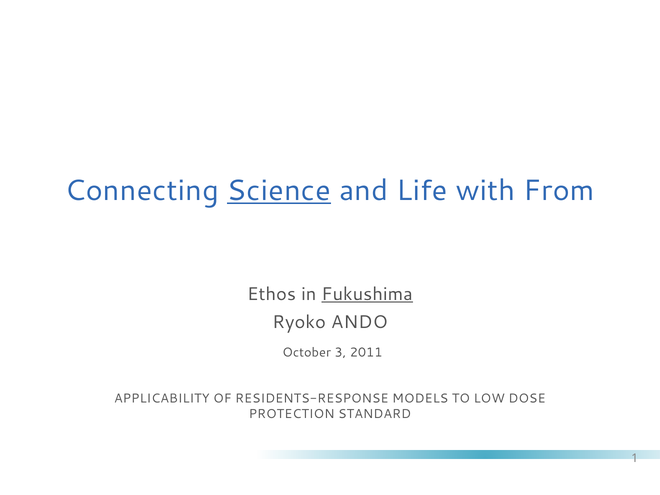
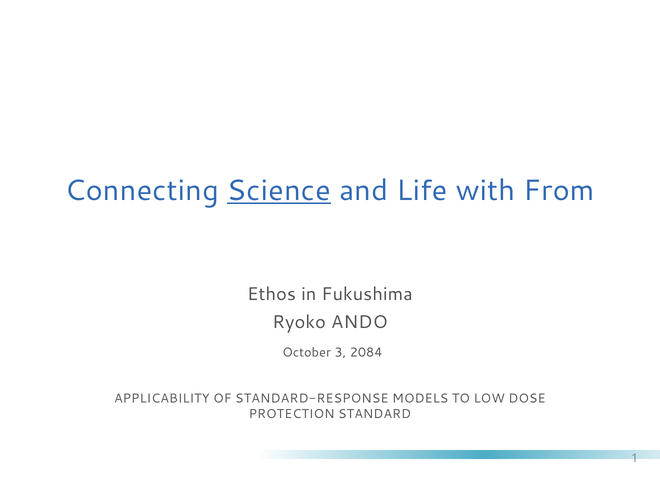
Fukushima underline: present -> none
2011: 2011 -> 2084
RESIDENTS-RESPONSE: RESIDENTS-RESPONSE -> STANDARD-RESPONSE
